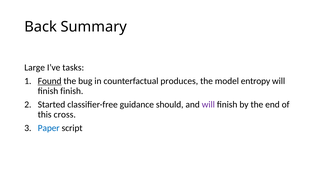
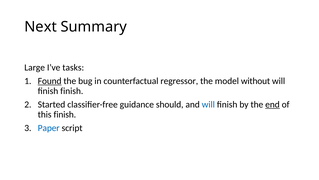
Back: Back -> Next
produces: produces -> regressor
entropy: entropy -> without
will at (208, 104) colour: purple -> blue
end underline: none -> present
this cross: cross -> finish
